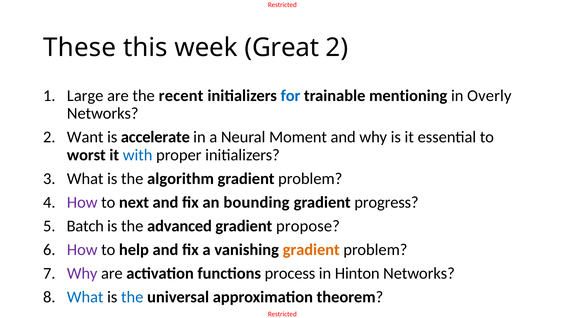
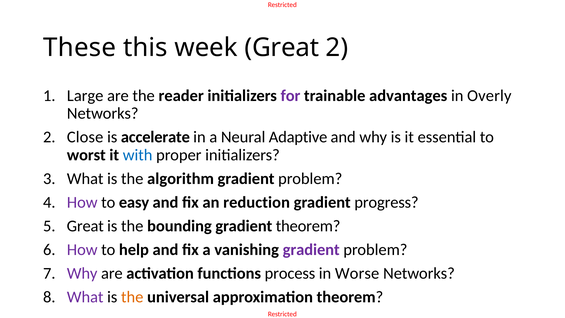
recent: recent -> reader
for colour: blue -> purple
mentioning: mentioning -> advantages
Want: Want -> Close
Moment: Moment -> Adaptive
next: next -> easy
bounding: bounding -> reduction
Batch at (85, 226): Batch -> Great
advanced: advanced -> bounding
gradient propose: propose -> theorem
gradient at (311, 250) colour: orange -> purple
Hinton: Hinton -> Worse
What at (85, 297) colour: blue -> purple
the at (132, 297) colour: blue -> orange
